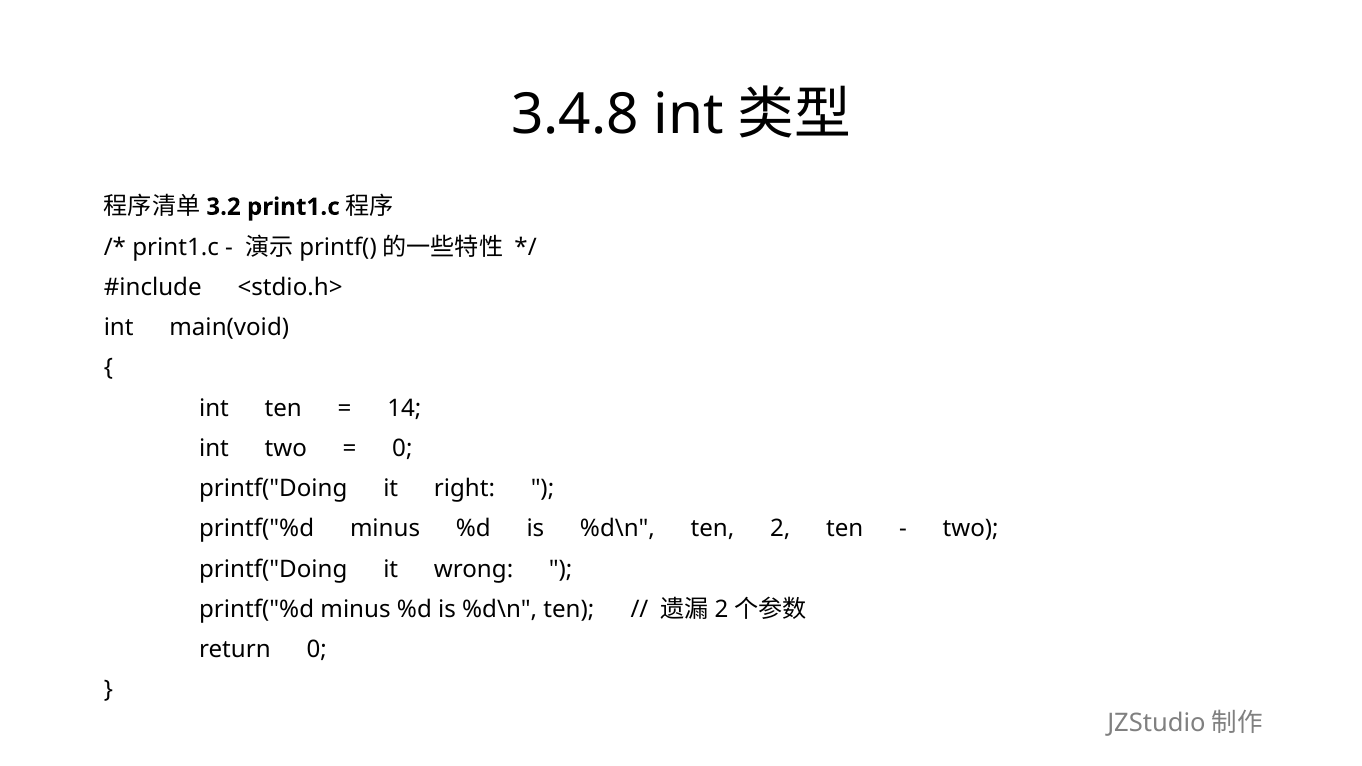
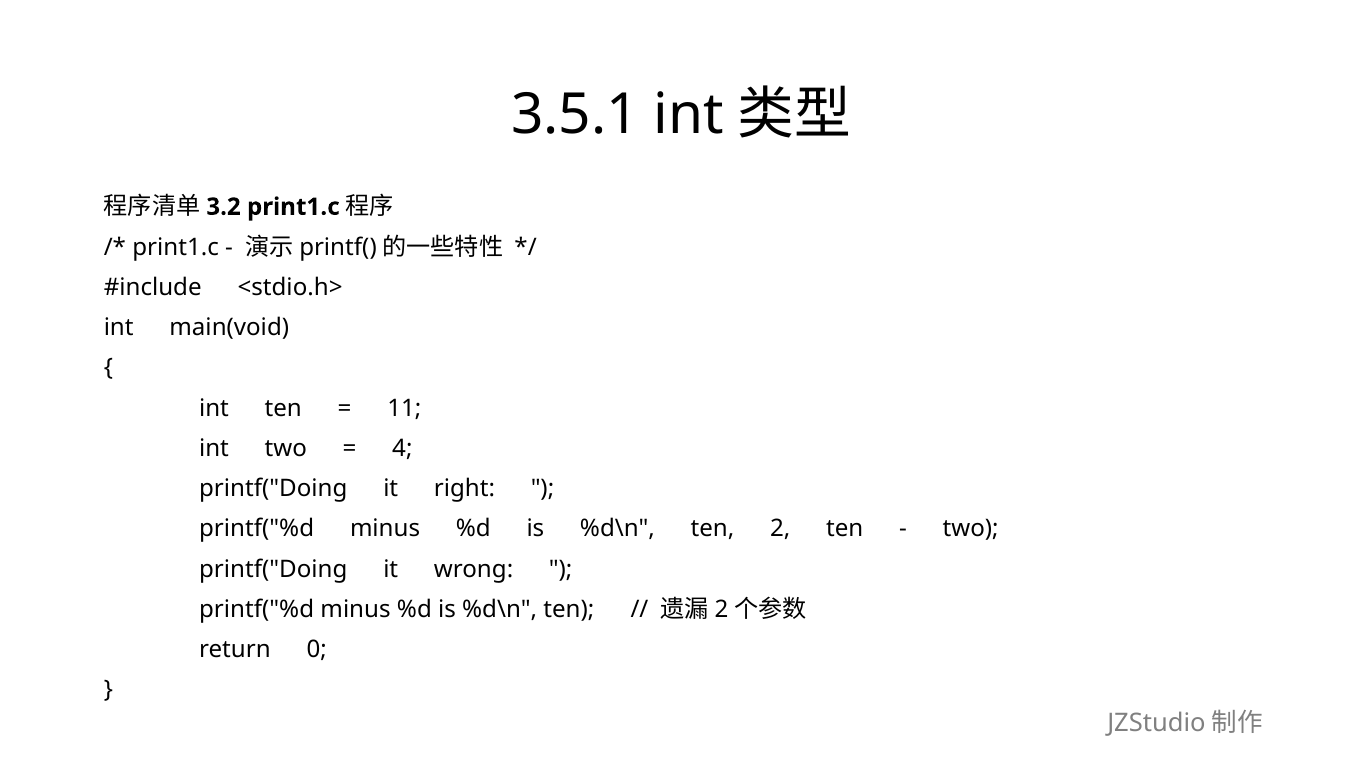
3.4.8: 3.4.8 -> 3.5.1
14: 14 -> 11
0 at (402, 448): 0 -> 4
